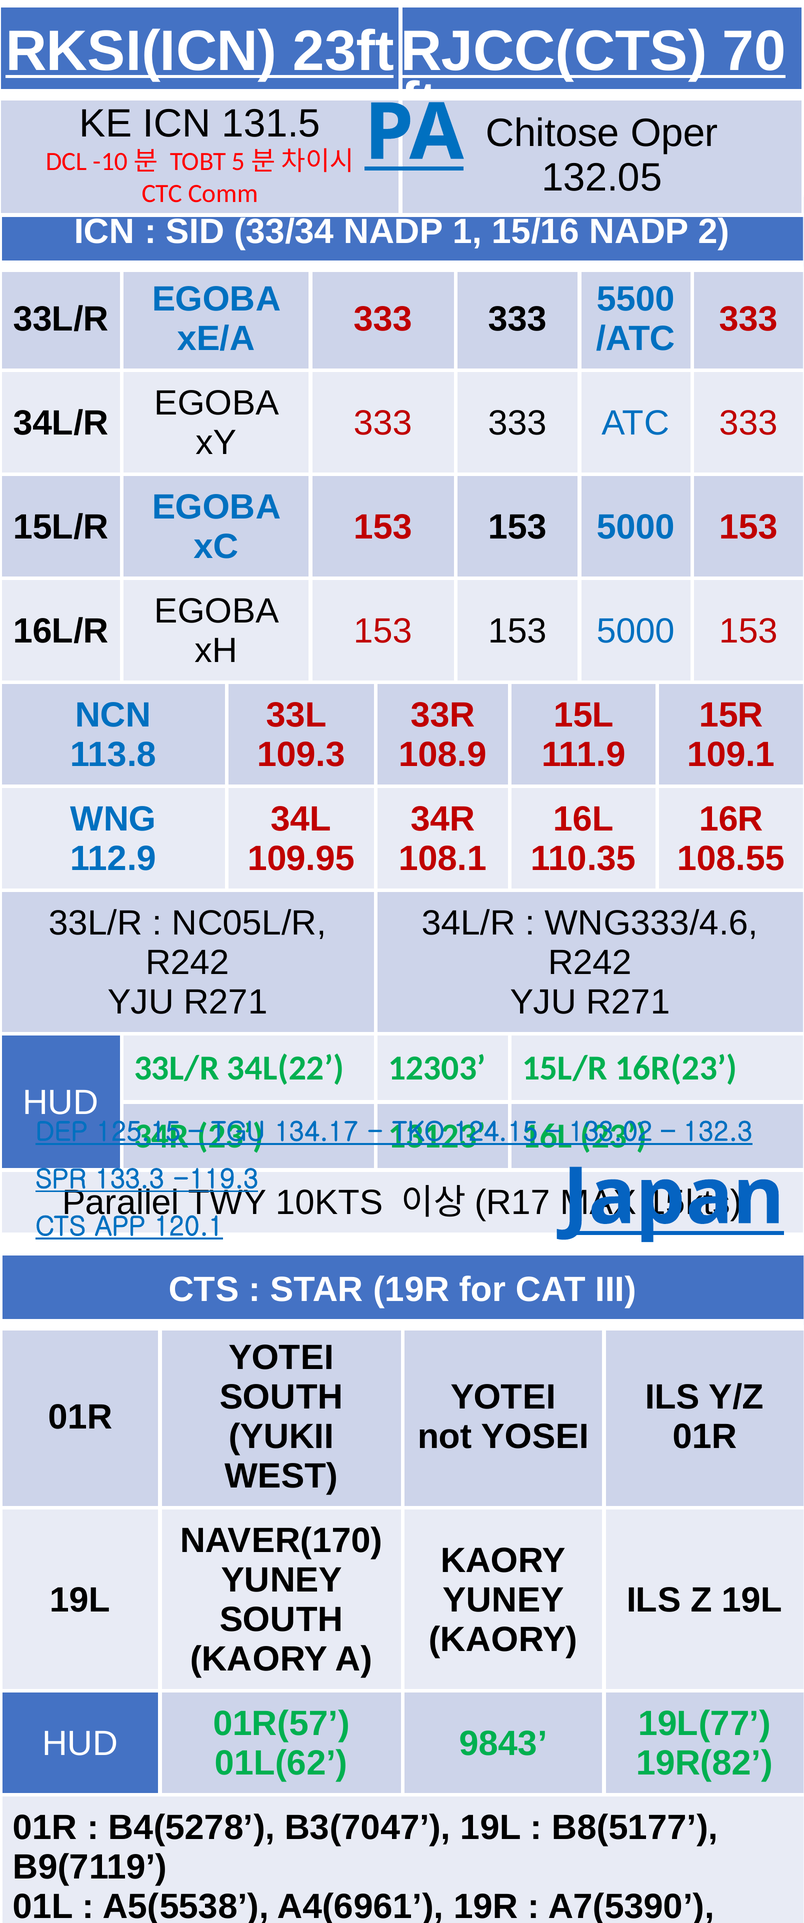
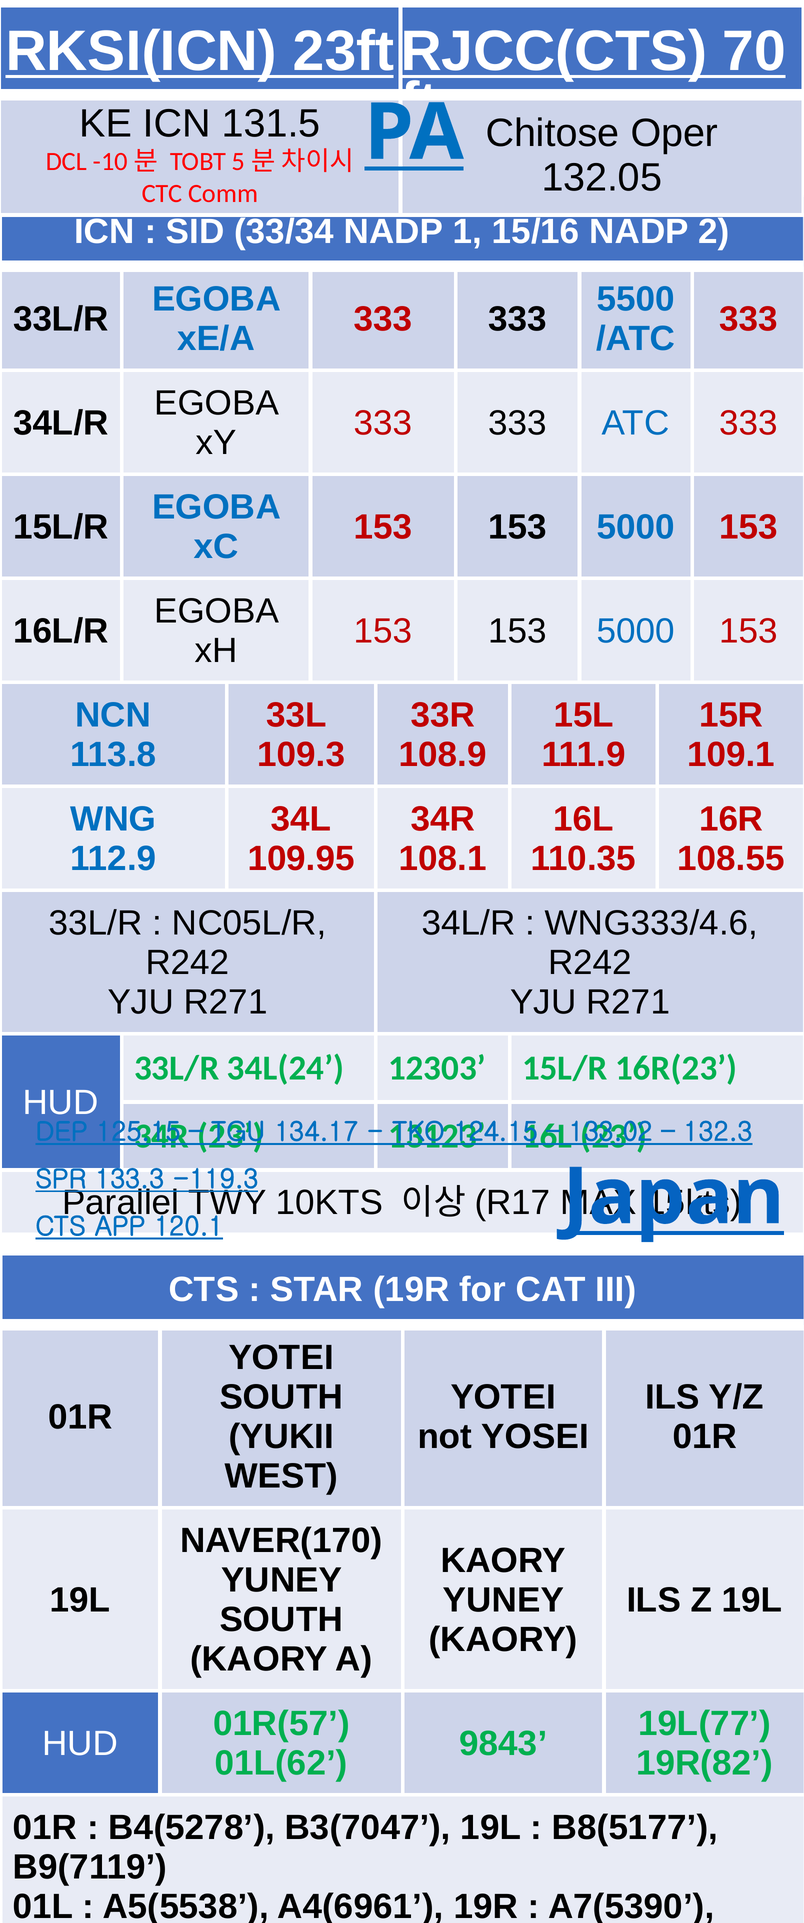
34L(22: 34L(22 -> 34L(24
